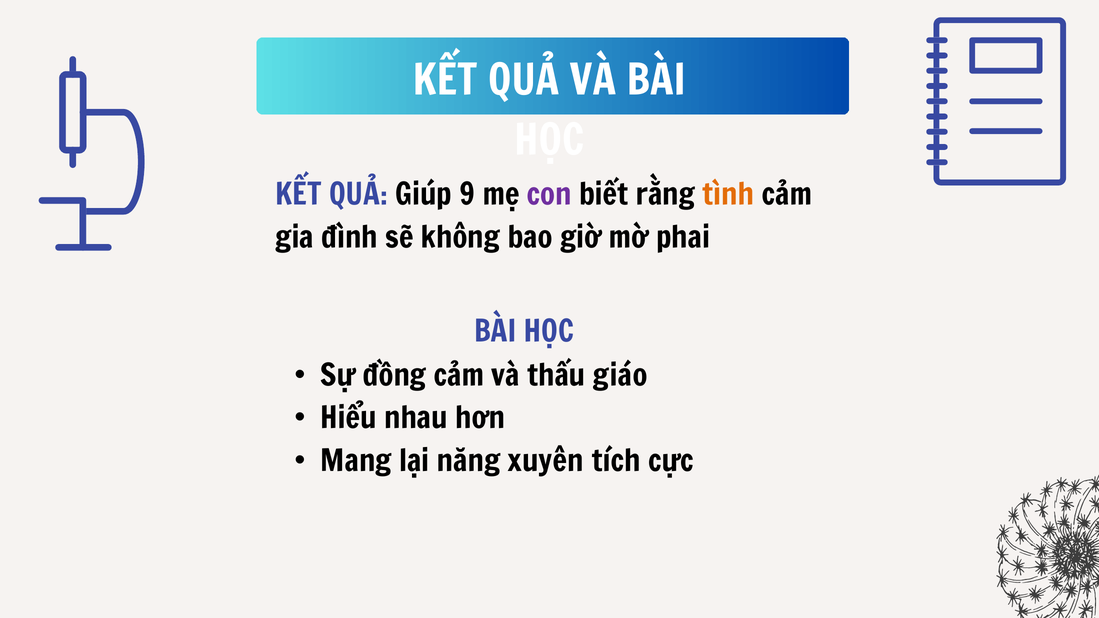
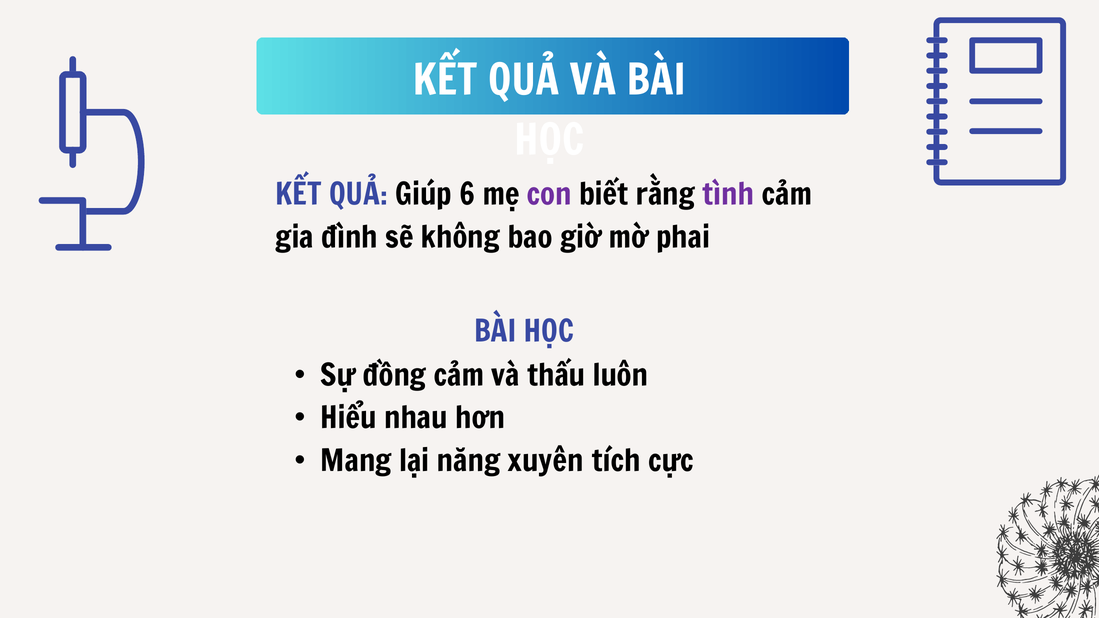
9: 9 -> 6
tình colour: orange -> purple
giáo: giáo -> luôn
